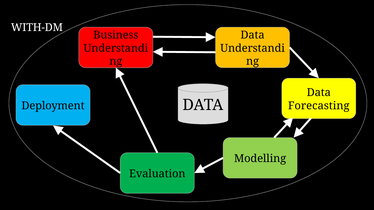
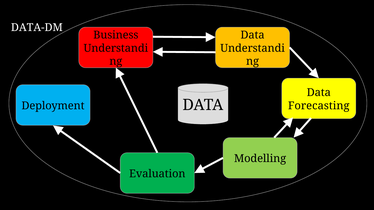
WITH-DM: WITH-DM -> DATA-DM
